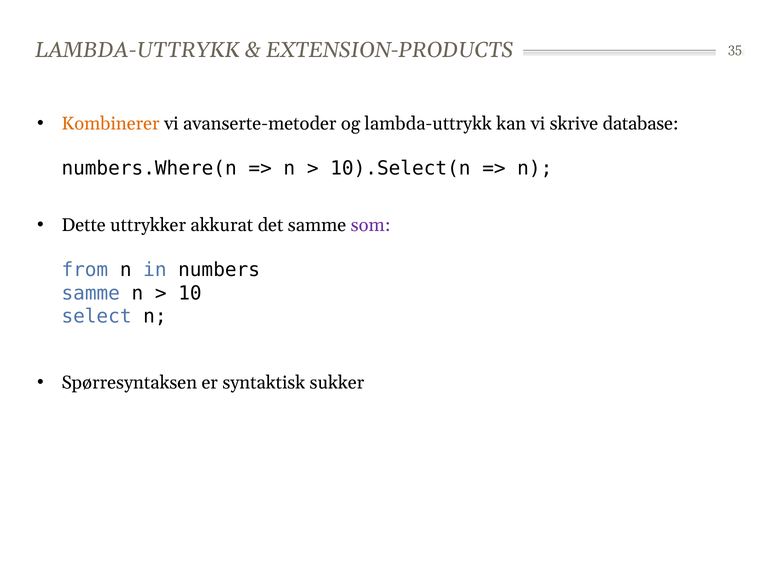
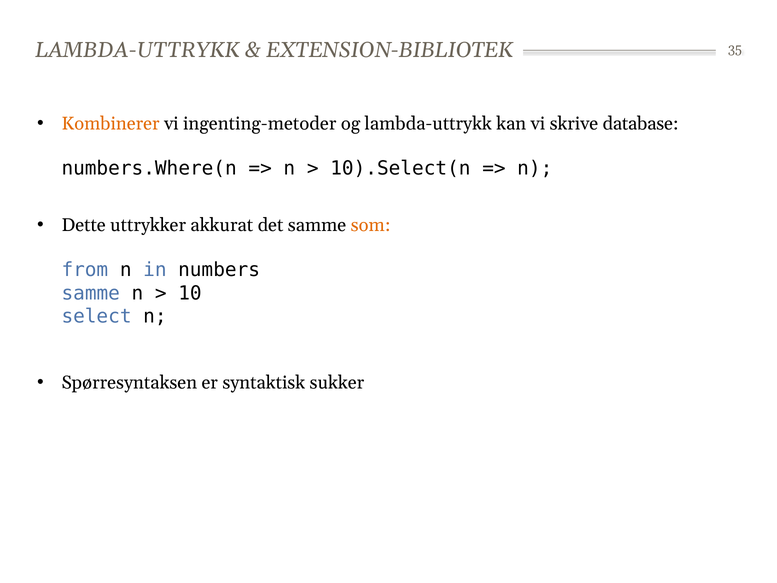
EXTENSION-PRODUCTS: EXTENSION-PRODUCTS -> EXTENSION-BIBLIOTEK
avanserte-metoder: avanserte-metoder -> ingenting-metoder
som colour: purple -> orange
